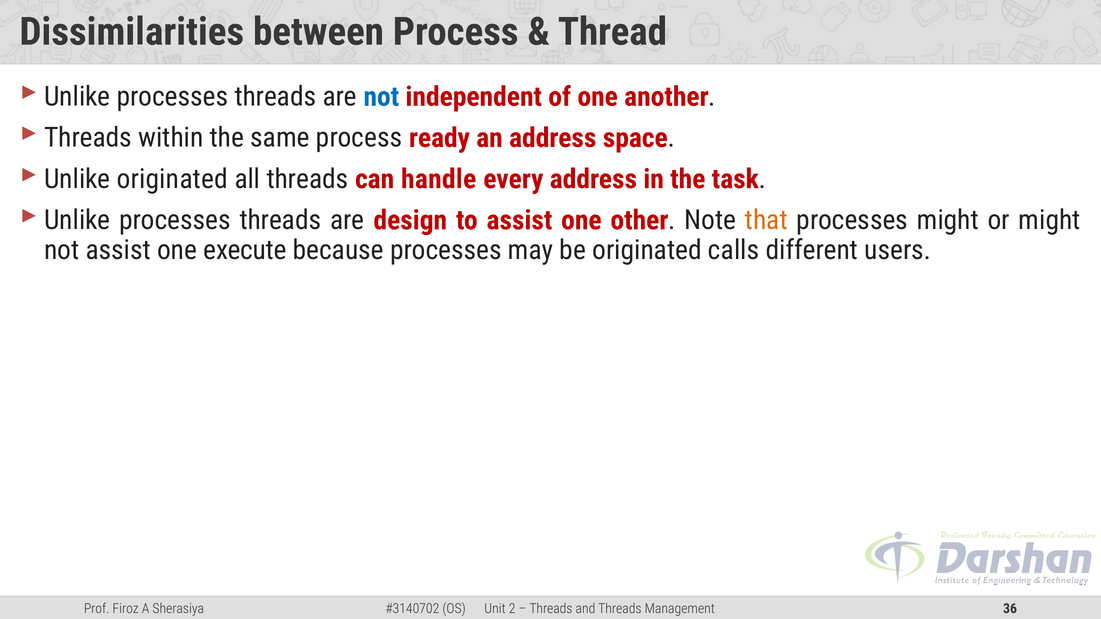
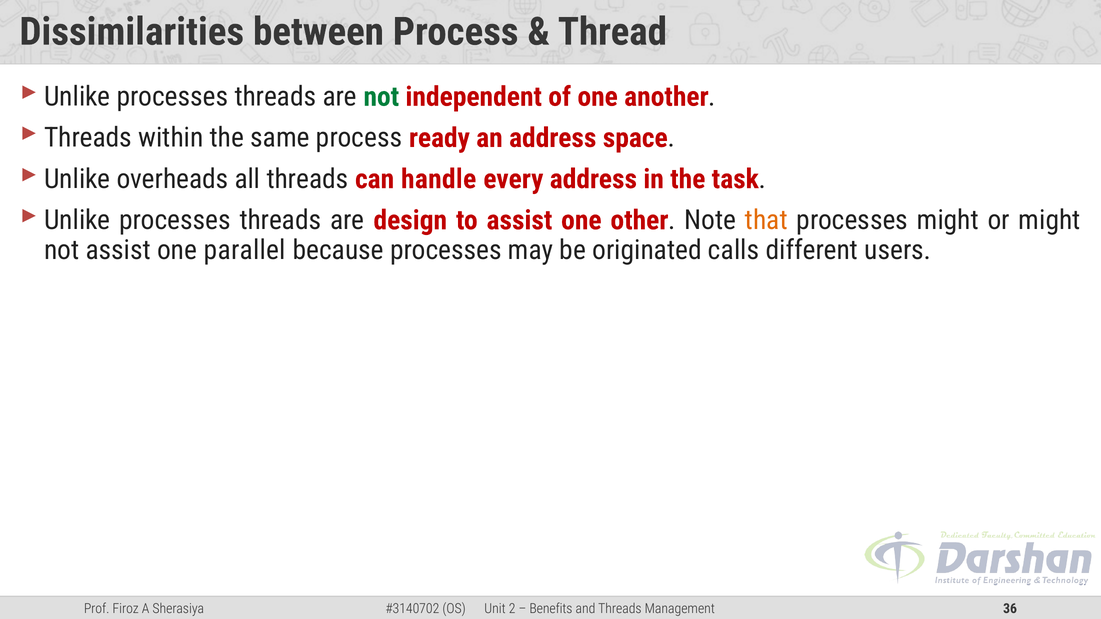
not at (381, 97) colour: blue -> green
Unlike originated: originated -> overheads
execute: execute -> parallel
Threads at (551, 609): Threads -> Benefits
